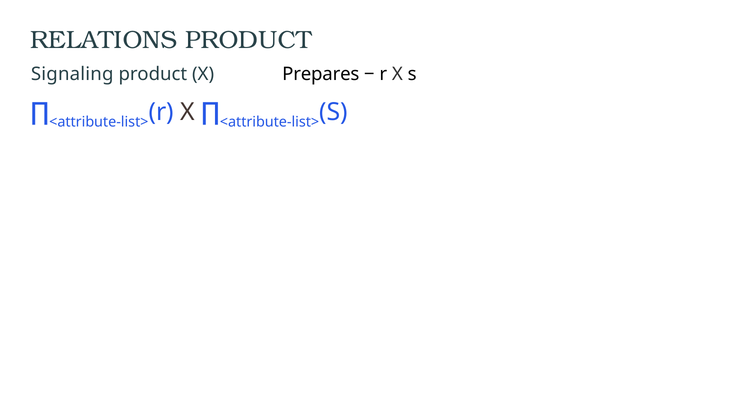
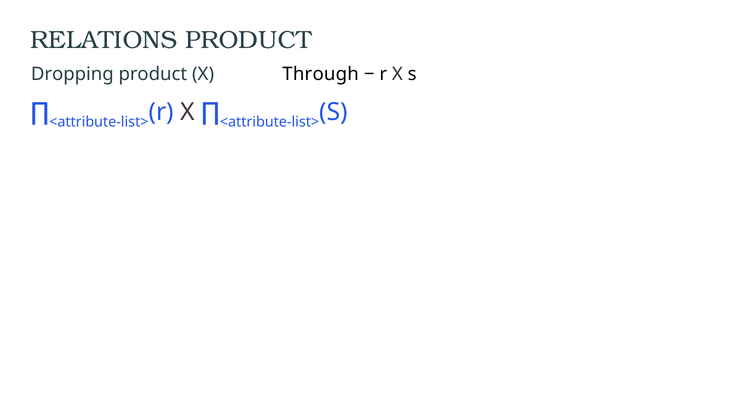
Signaling: Signaling -> Dropping
Prepares: Prepares -> Through
